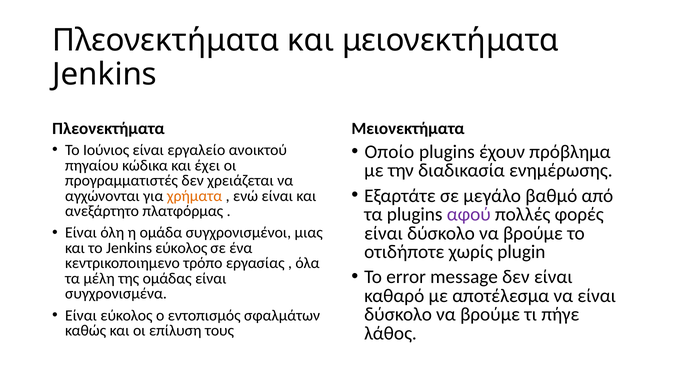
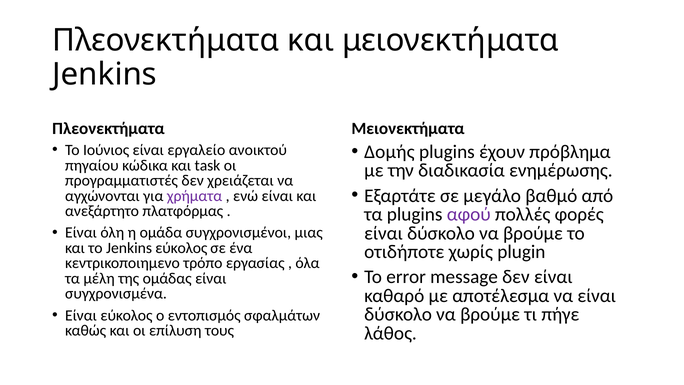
Οποίο: Οποίο -> Δομής
έχει: έχει -> task
χρήματα colour: orange -> purple
